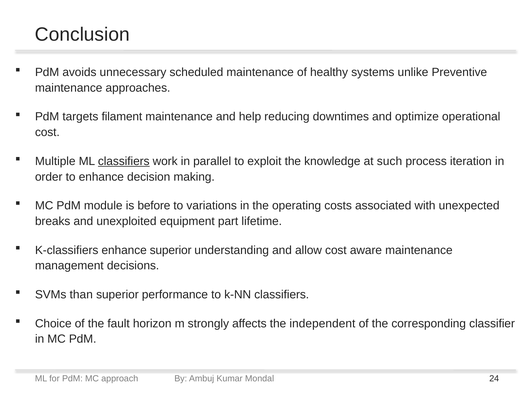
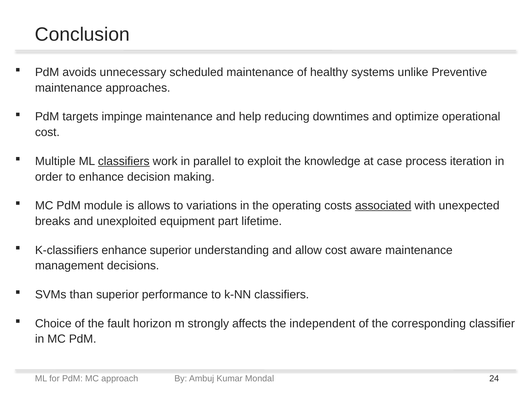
filament: filament -> impinge
such: such -> case
before: before -> allows
associated underline: none -> present
